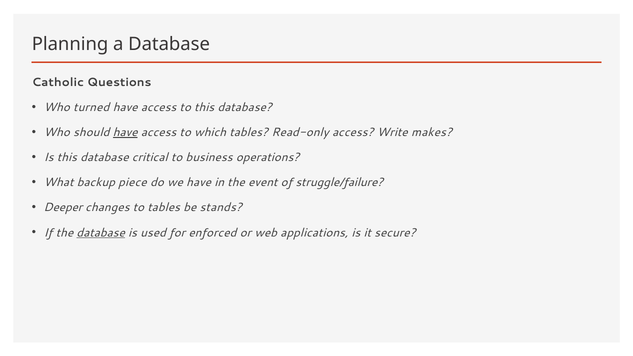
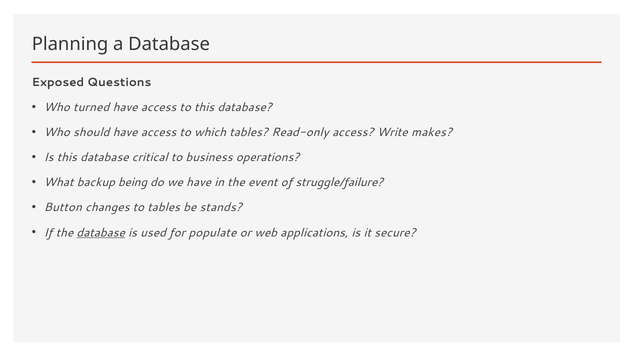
Catholic: Catholic -> Exposed
have at (125, 132) underline: present -> none
piece: piece -> being
Deeper: Deeper -> Button
enforced: enforced -> populate
